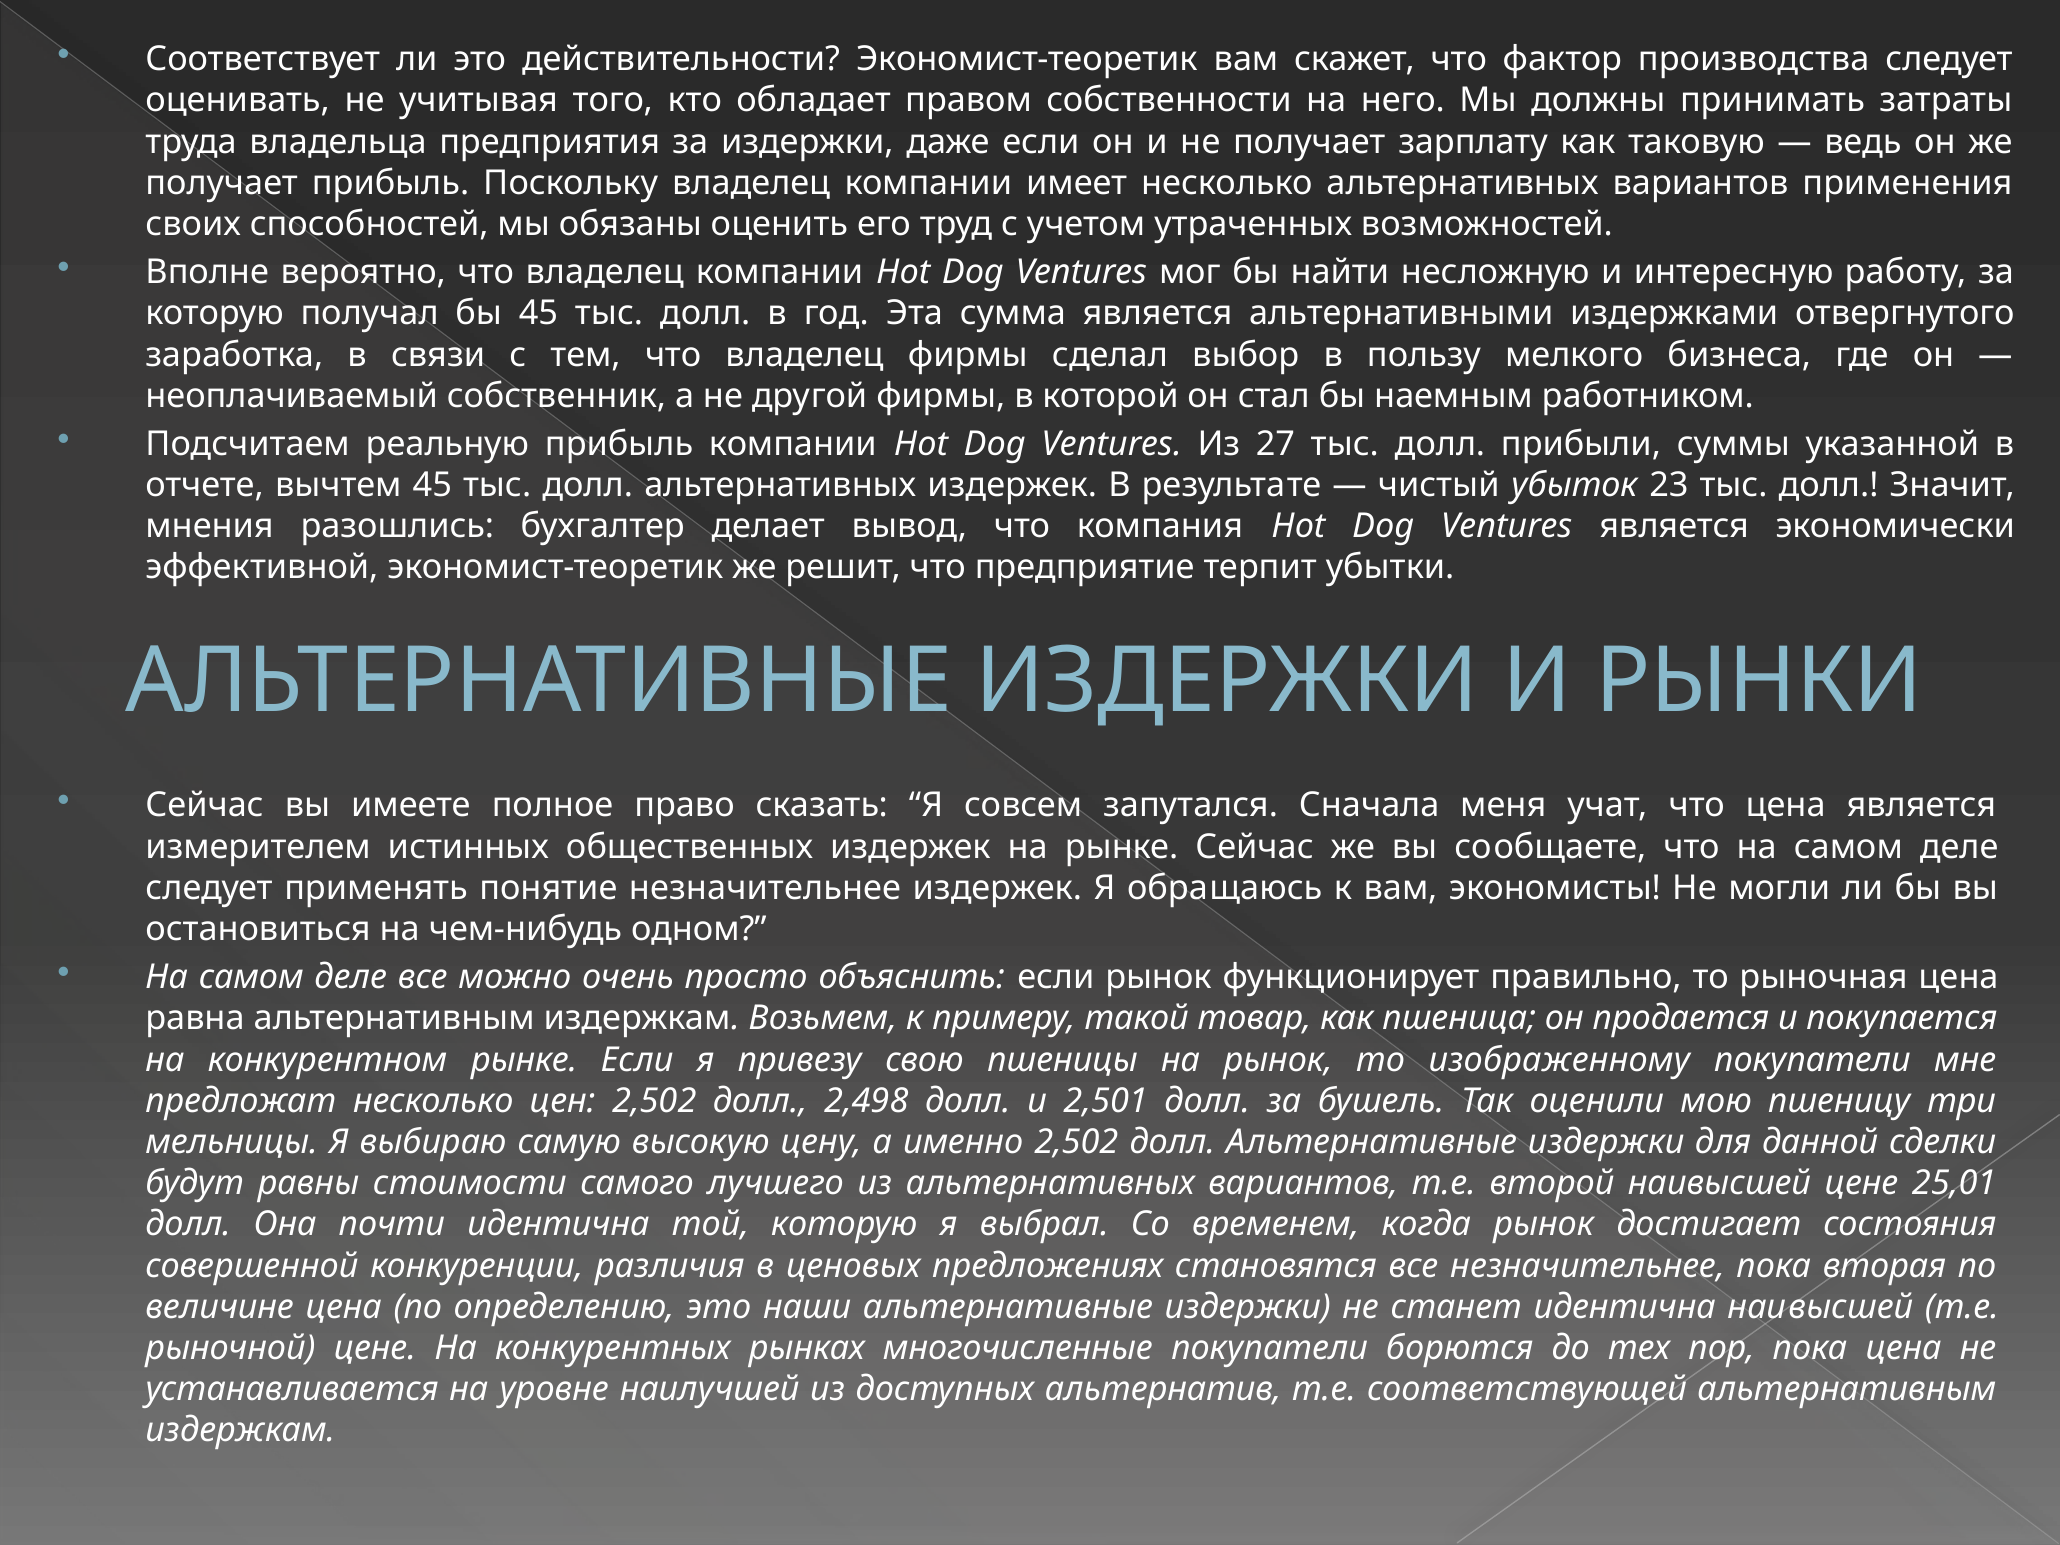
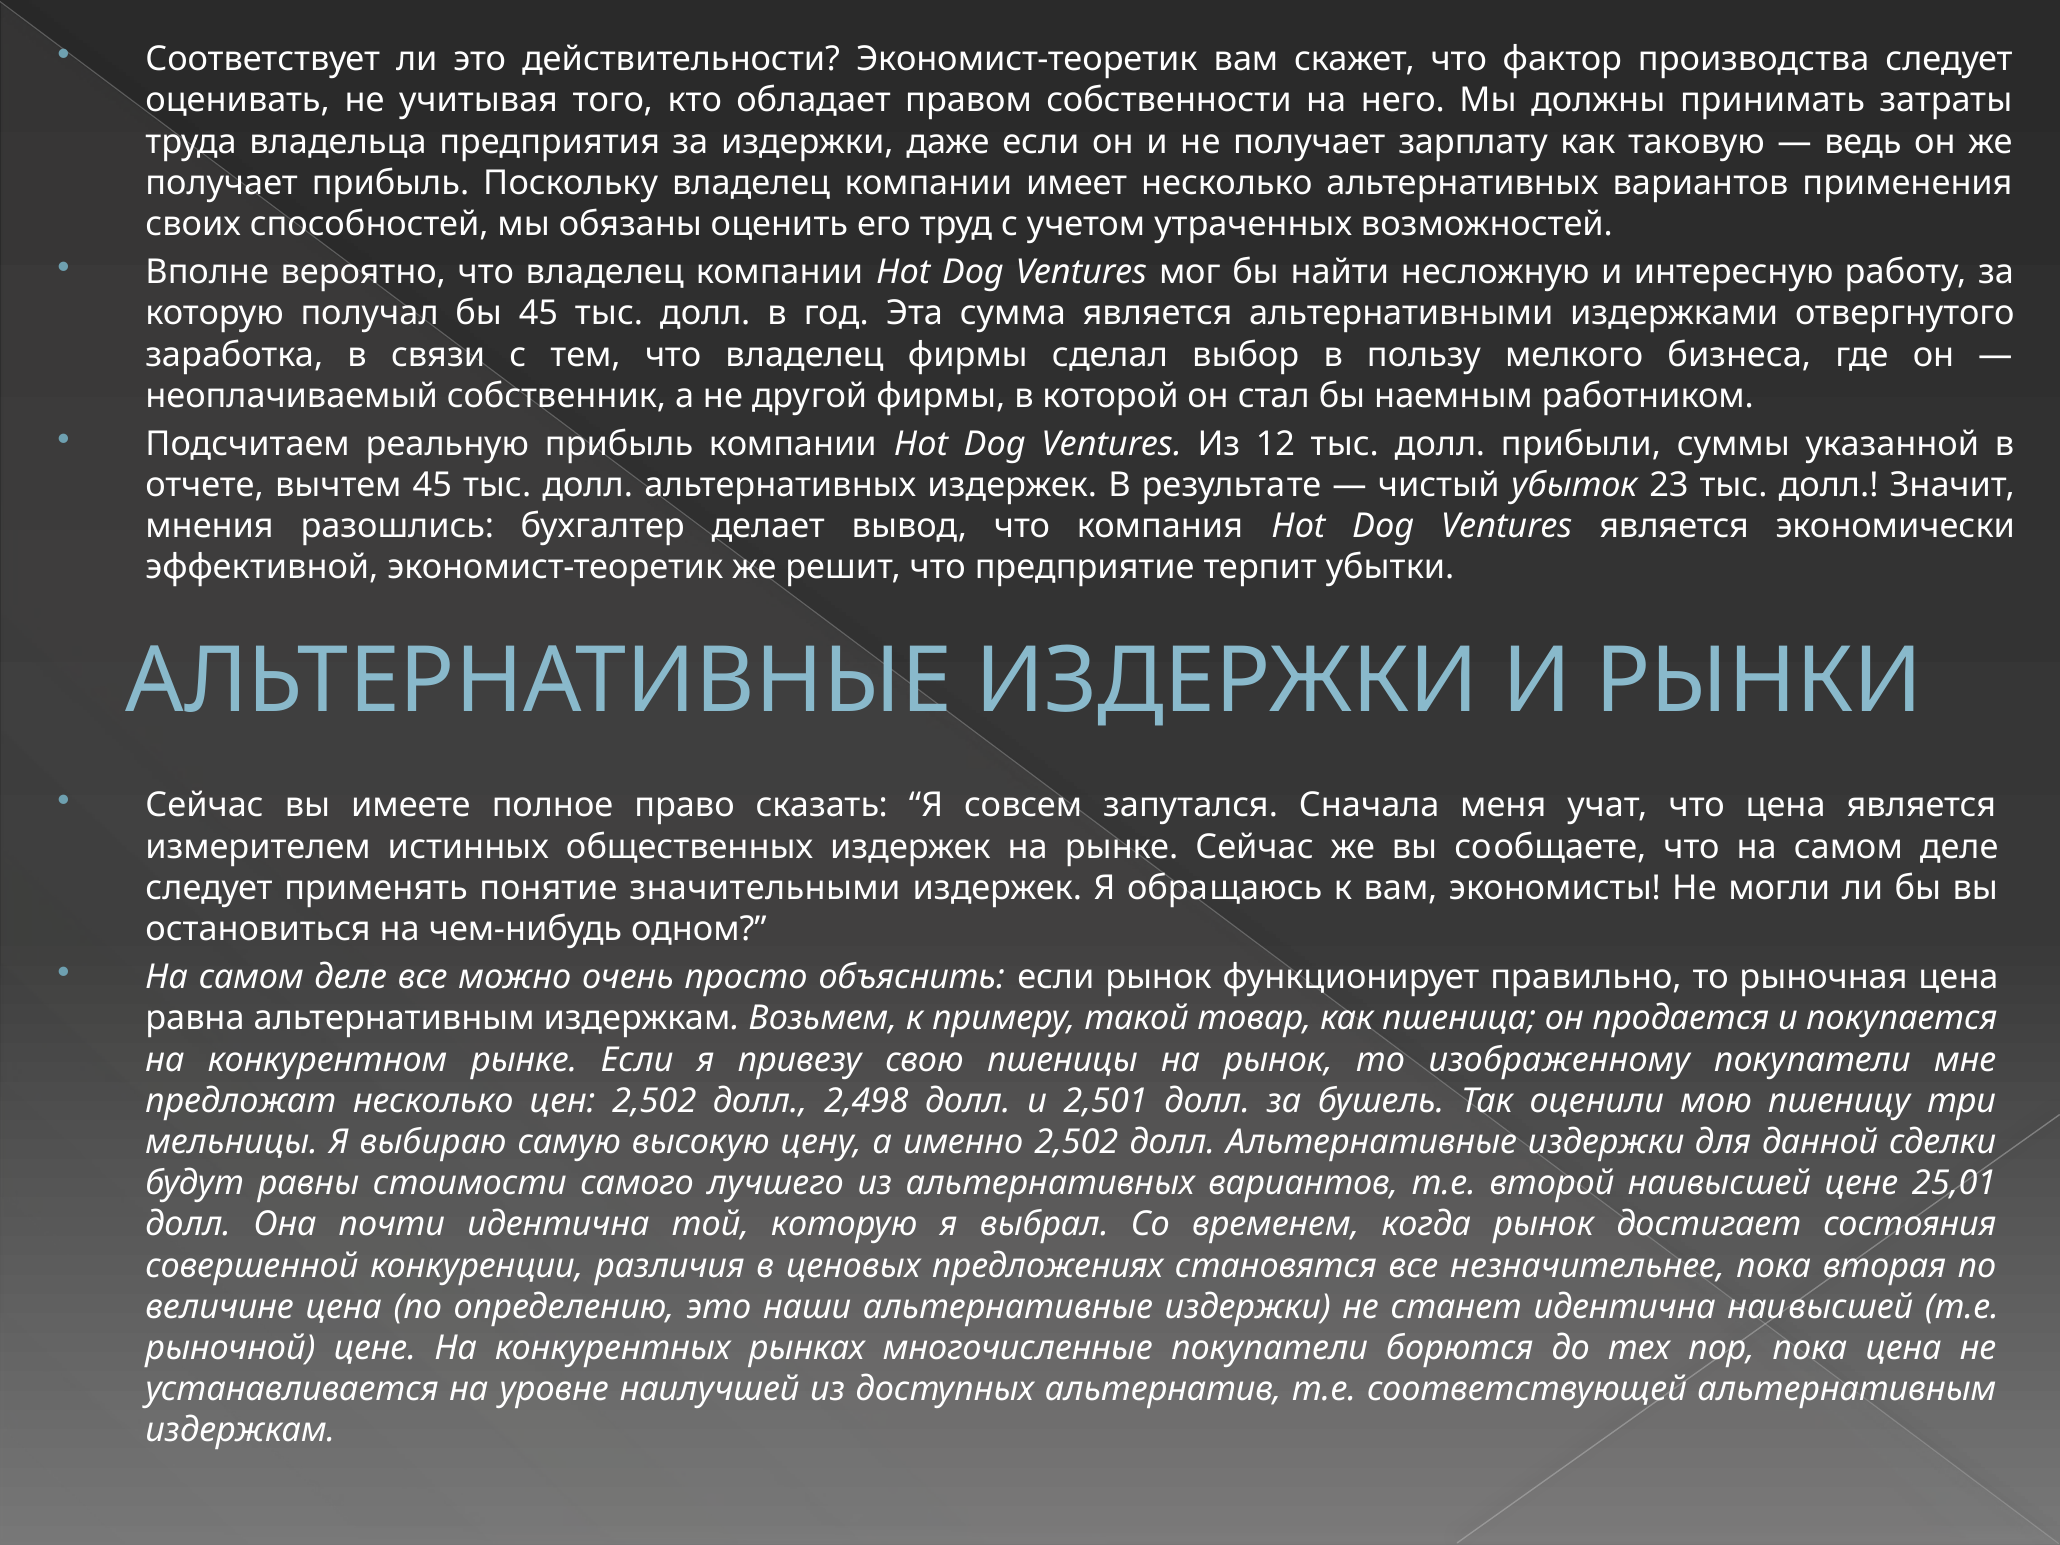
27: 27 -> 12
понятие незначительнее: незначительнее -> значительными
